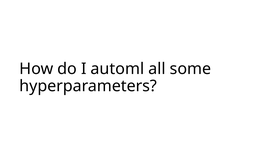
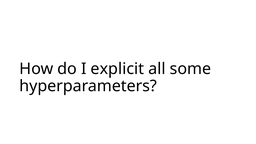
automl: automl -> explicit
